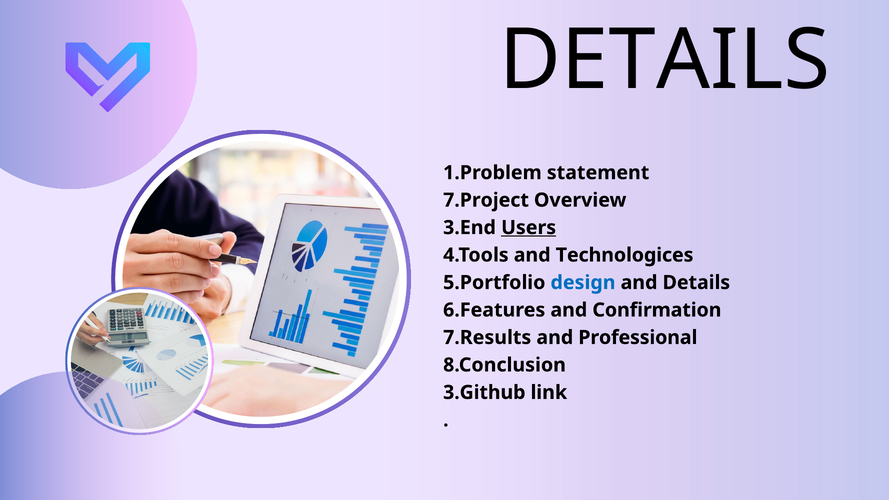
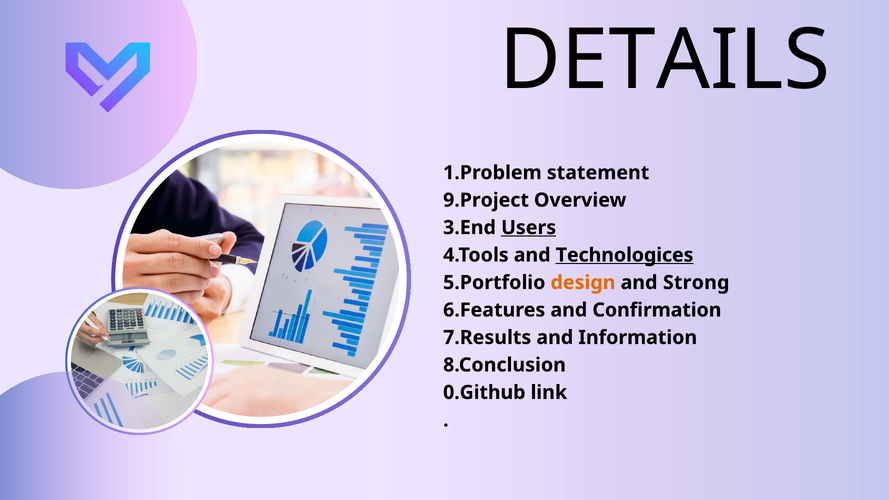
7.Project: 7.Project -> 9.Project
Technologices underline: none -> present
design colour: blue -> orange
and Details: Details -> Strong
Professional: Professional -> Information
3.Github: 3.Github -> 0.Github
